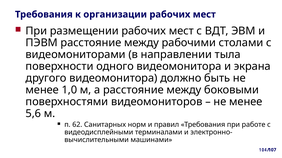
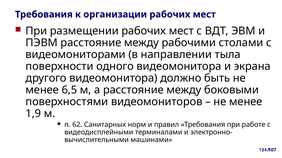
1,0: 1,0 -> 6,5
5,6: 5,6 -> 1,9
